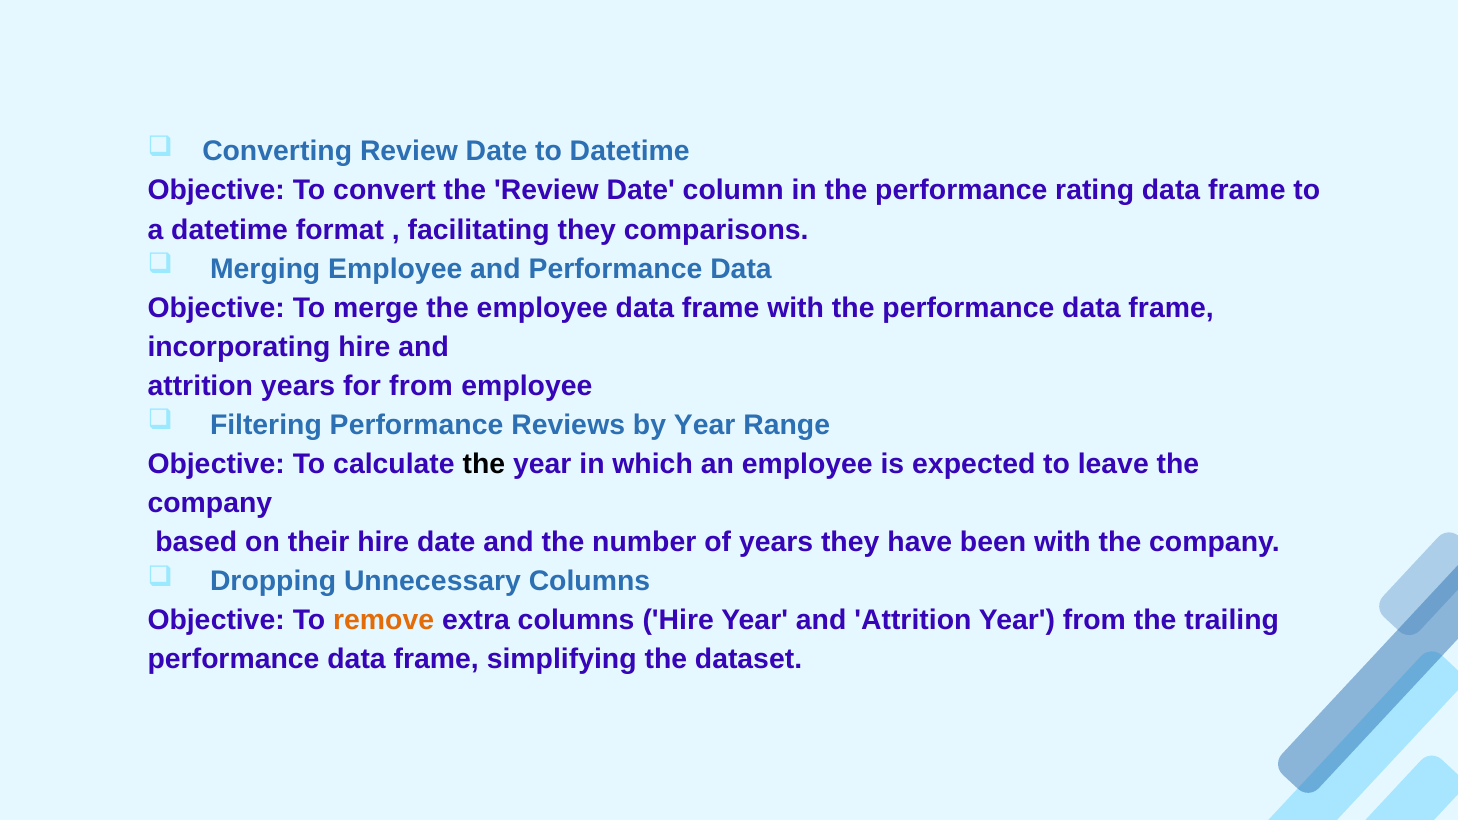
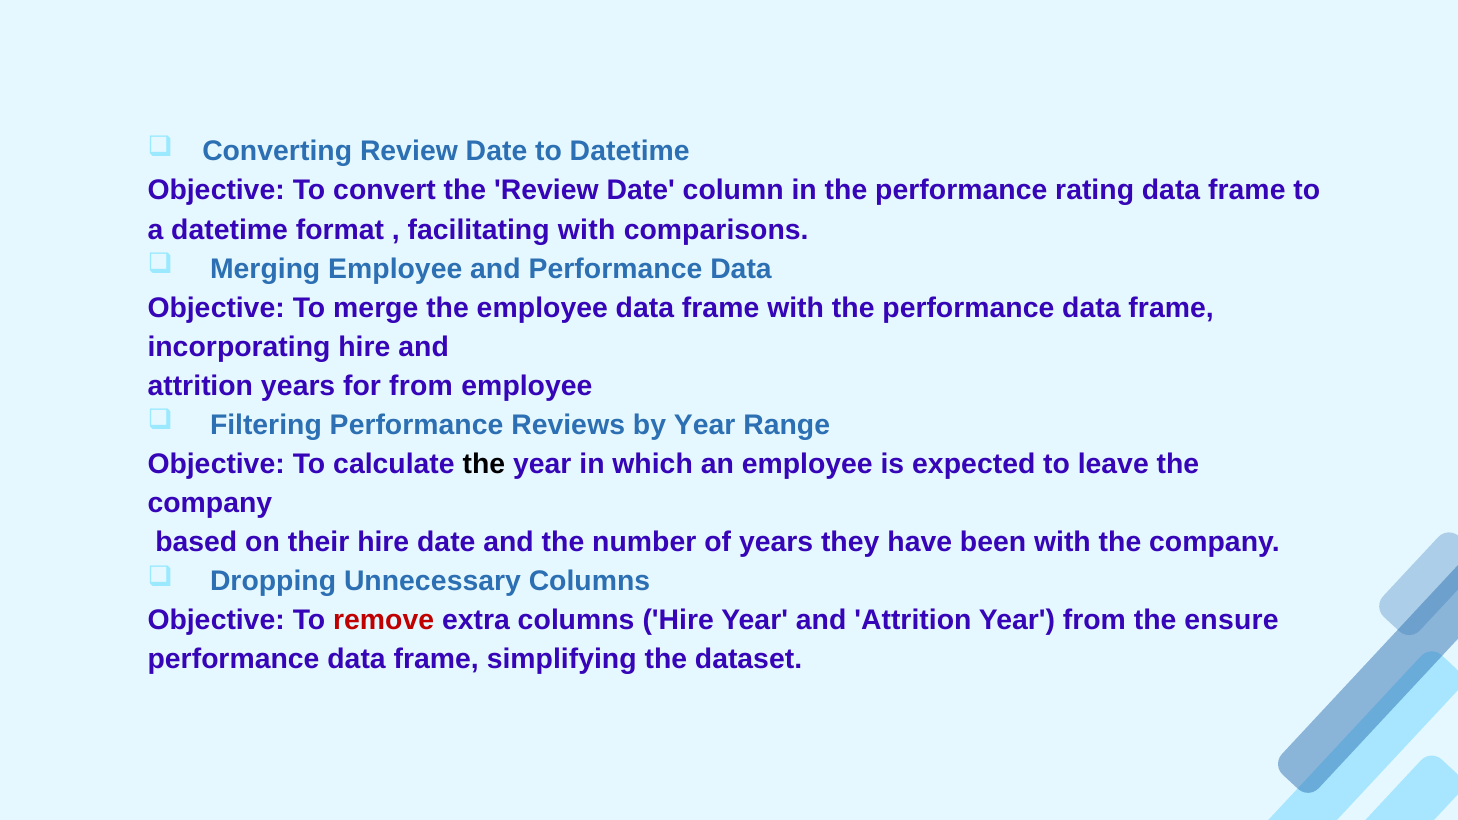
facilitating they: they -> with
remove colour: orange -> red
trailing: trailing -> ensure
